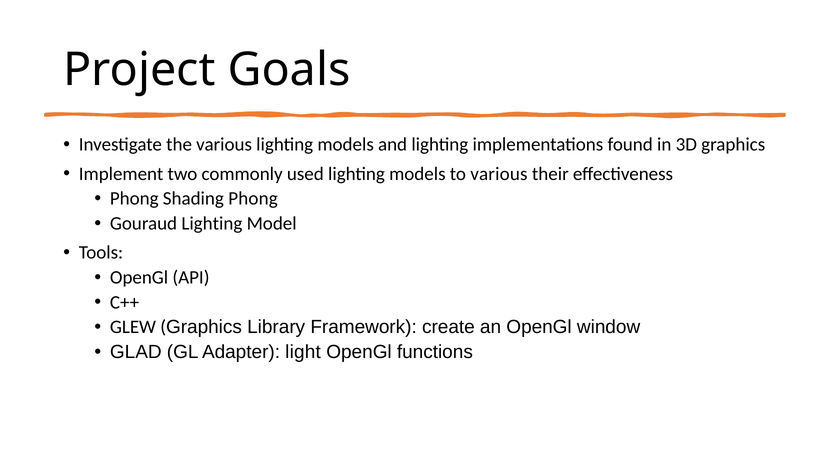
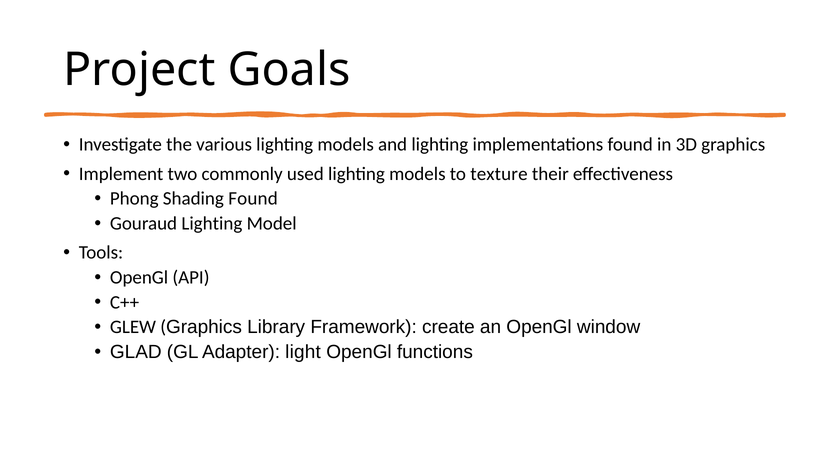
to various: various -> texture
Shading Phong: Phong -> Found
